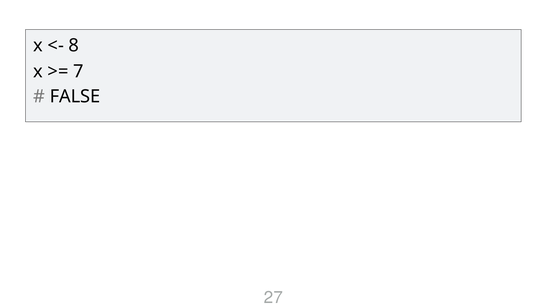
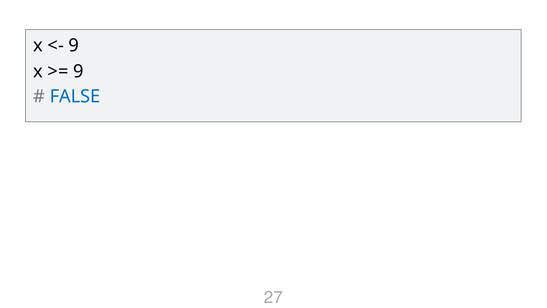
8 at (74, 45): 8 -> 9
7 at (78, 72): 7 -> 9
FALSE colour: black -> blue
